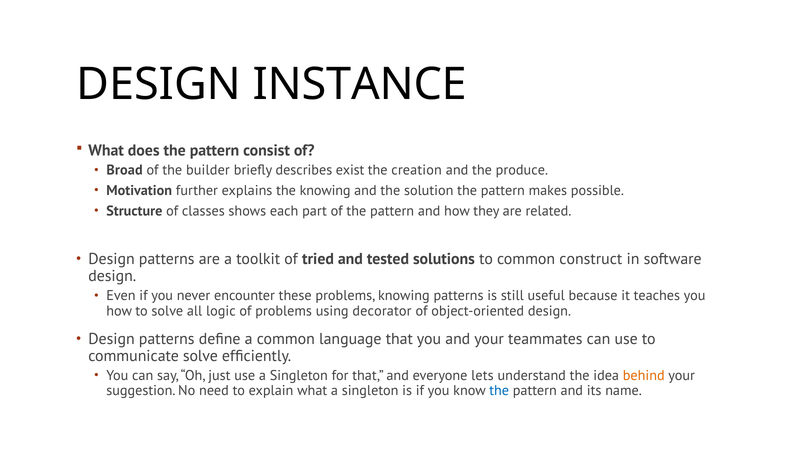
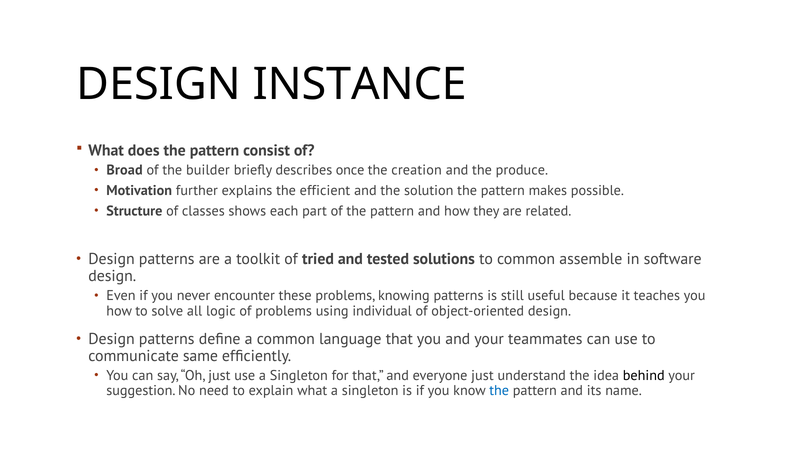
exist: exist -> once
the knowing: knowing -> efficient
construct: construct -> assemble
decorator: decorator -> individual
communicate solve: solve -> same
everyone lets: lets -> just
behind colour: orange -> black
